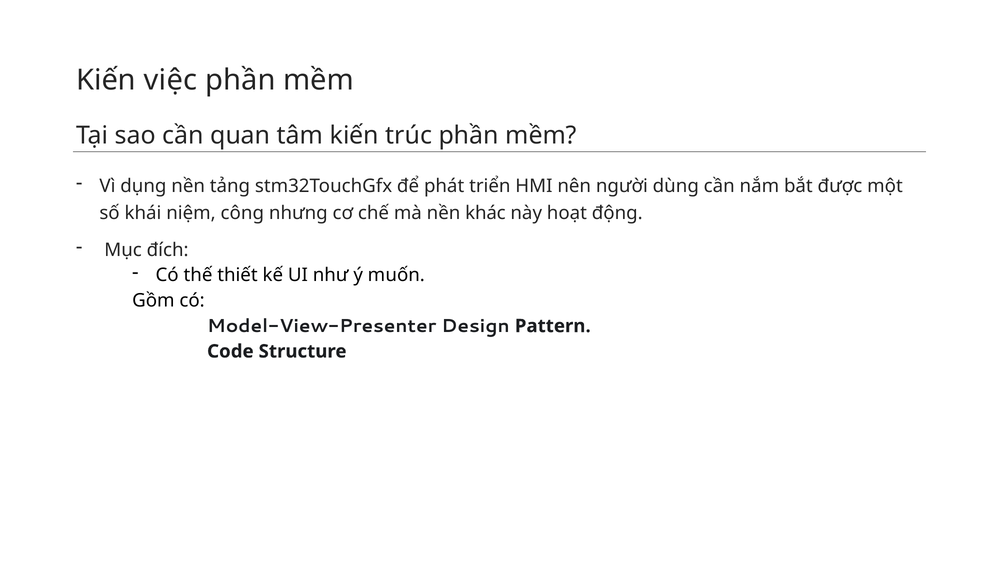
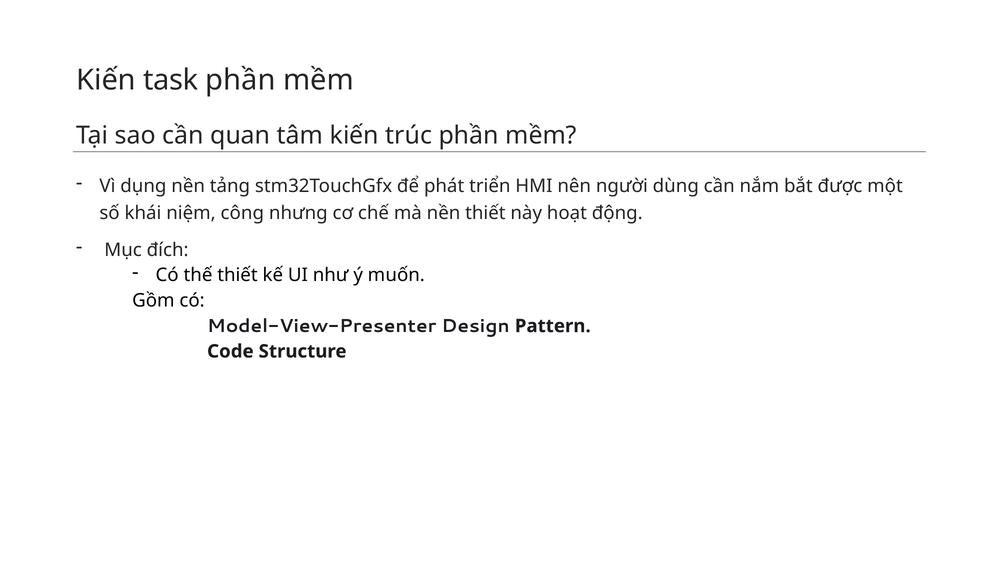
việc: việc -> task
nền khác: khác -> thiết
